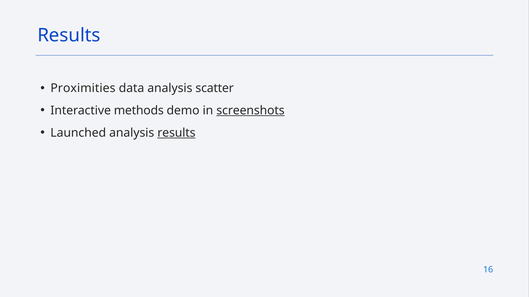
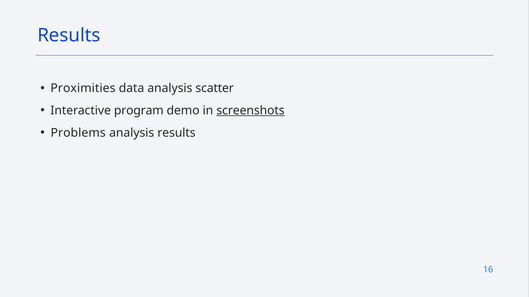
methods: methods -> program
Launched: Launched -> Problems
results at (176, 133) underline: present -> none
